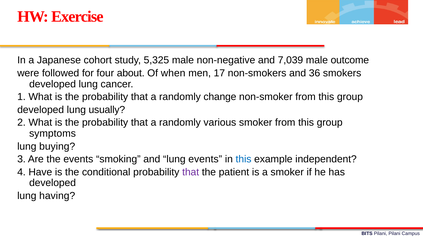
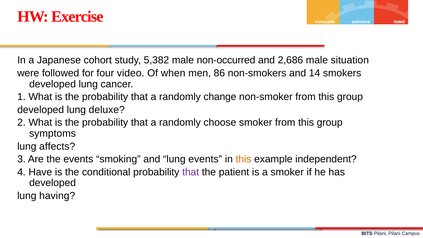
5,325: 5,325 -> 5,382
non-negative: non-negative -> non-occurred
7,039: 7,039 -> 2,686
outcome: outcome -> situation
about: about -> video
17: 17 -> 86
36: 36 -> 14
usually: usually -> deluxe
various: various -> choose
buying: buying -> affects
this at (244, 159) colour: blue -> orange
